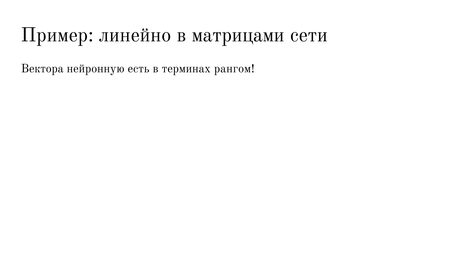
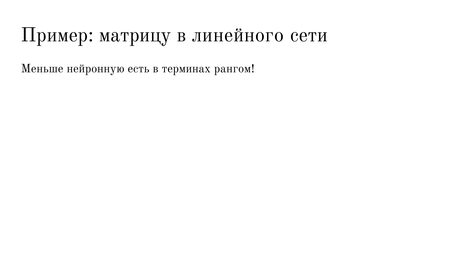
линейно: линейно -> матрицу
матрицами: матрицами -> линейного
Вектора: Вектора -> Меньше
